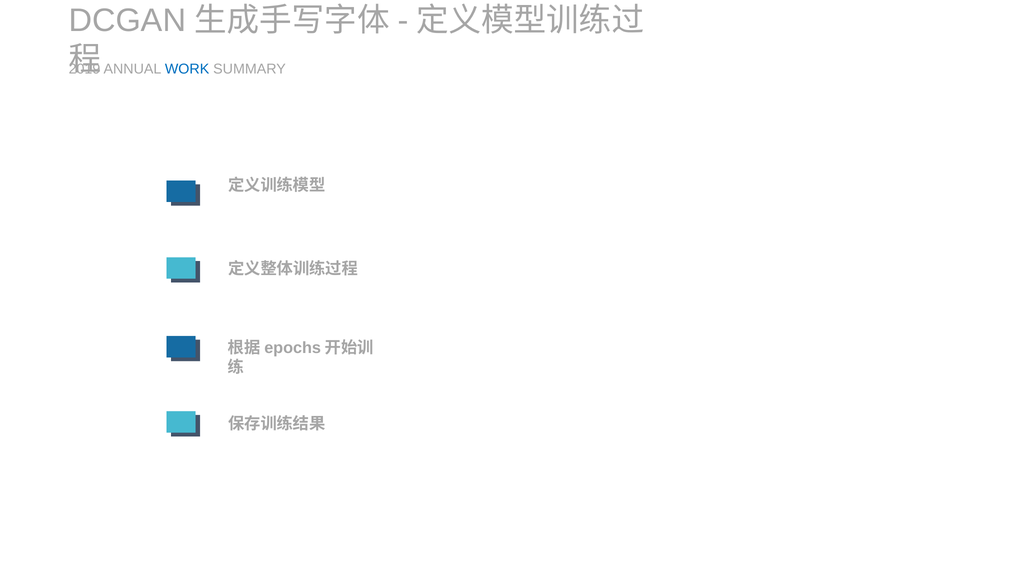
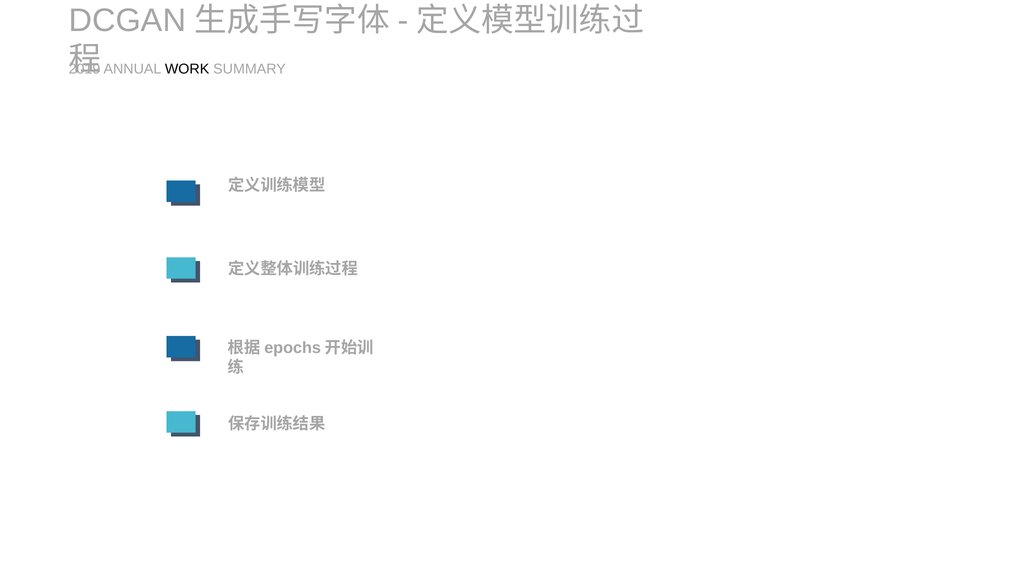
WORK colour: blue -> black
